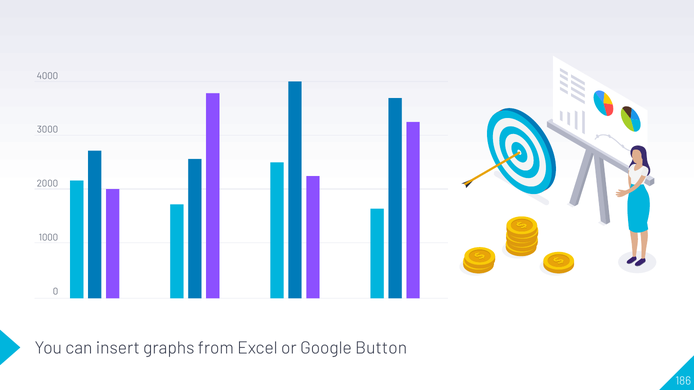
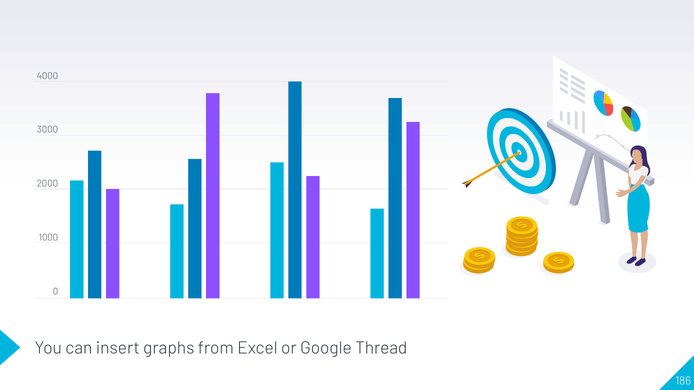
Button: Button -> Thread
